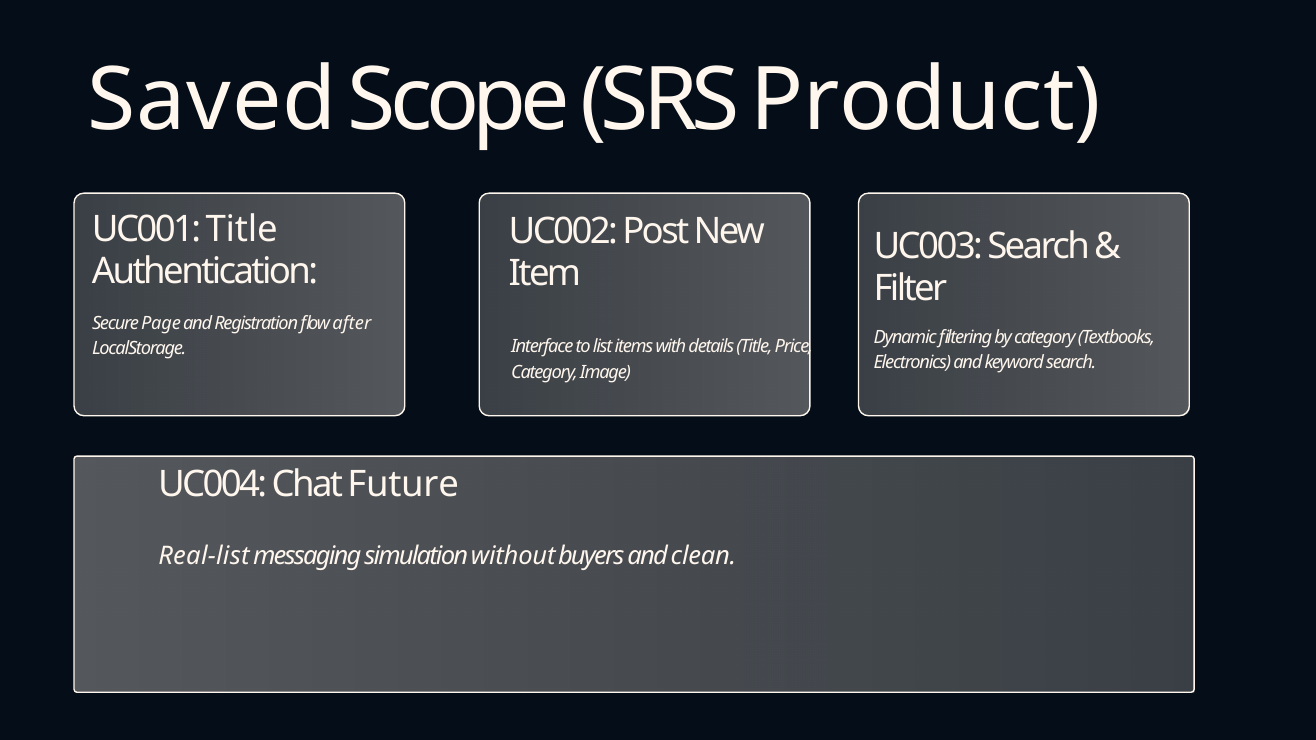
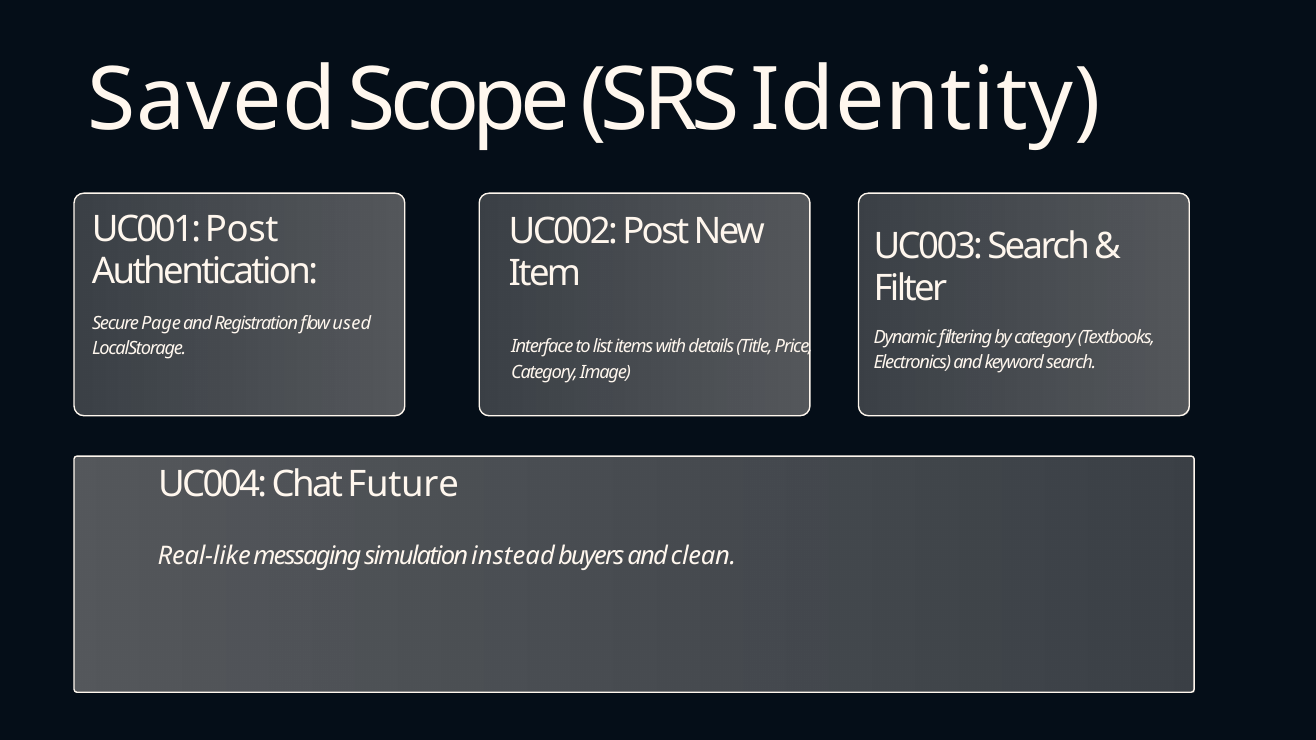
Product: Product -> Identity
UC001 Title: Title -> Post
after: after -> used
Real-list: Real-list -> Real-like
without: without -> instead
